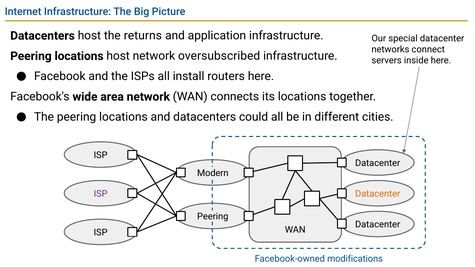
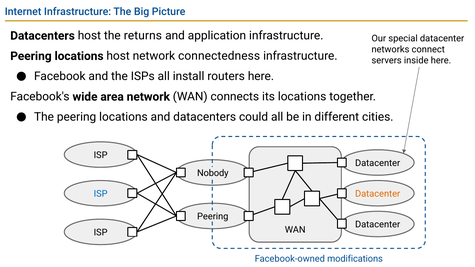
oversubscribed: oversubscribed -> connectedness
Modern: Modern -> Nobody
ISP at (101, 194) colour: purple -> blue
